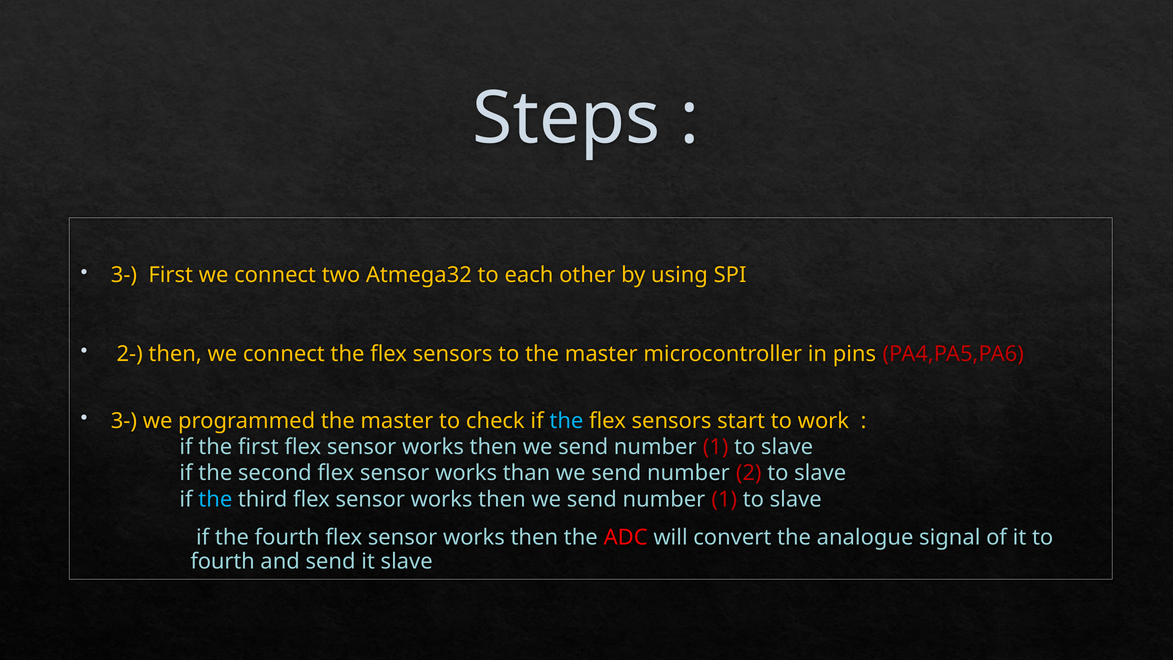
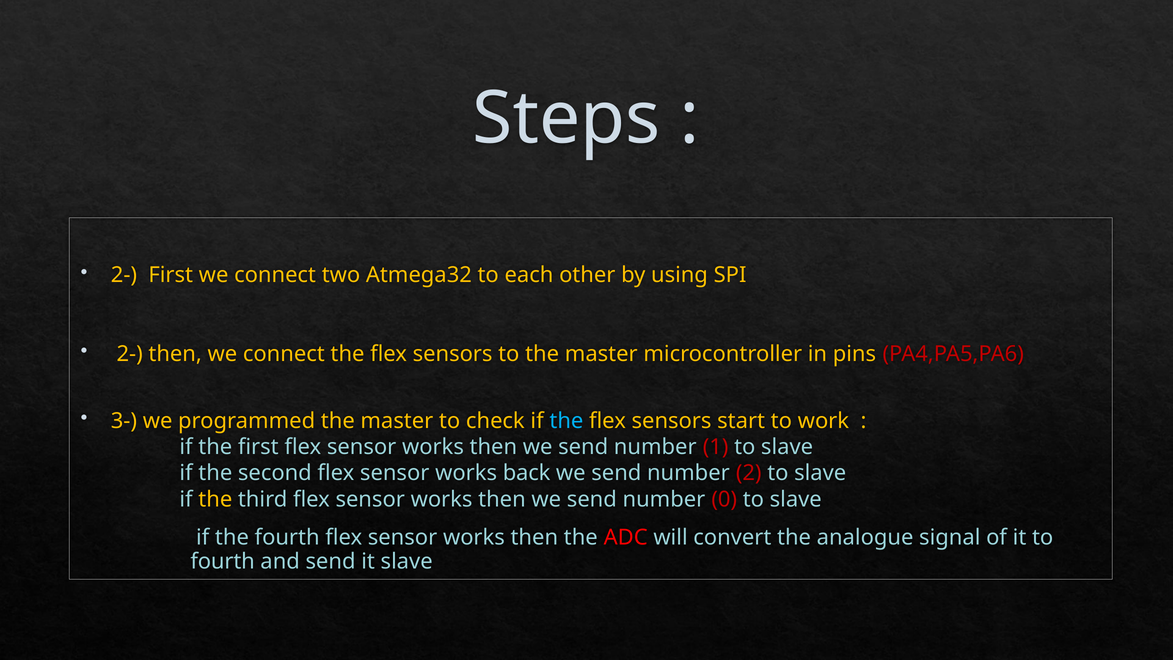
3- at (124, 275): 3- -> 2-
than: than -> back
the at (215, 499) colour: light blue -> yellow
1 at (724, 499): 1 -> 0
